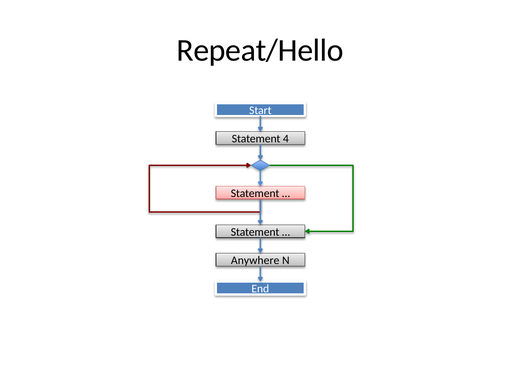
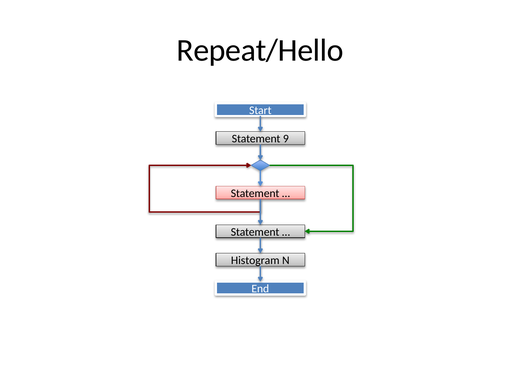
4: 4 -> 9
Anywhere: Anywhere -> Histogram
